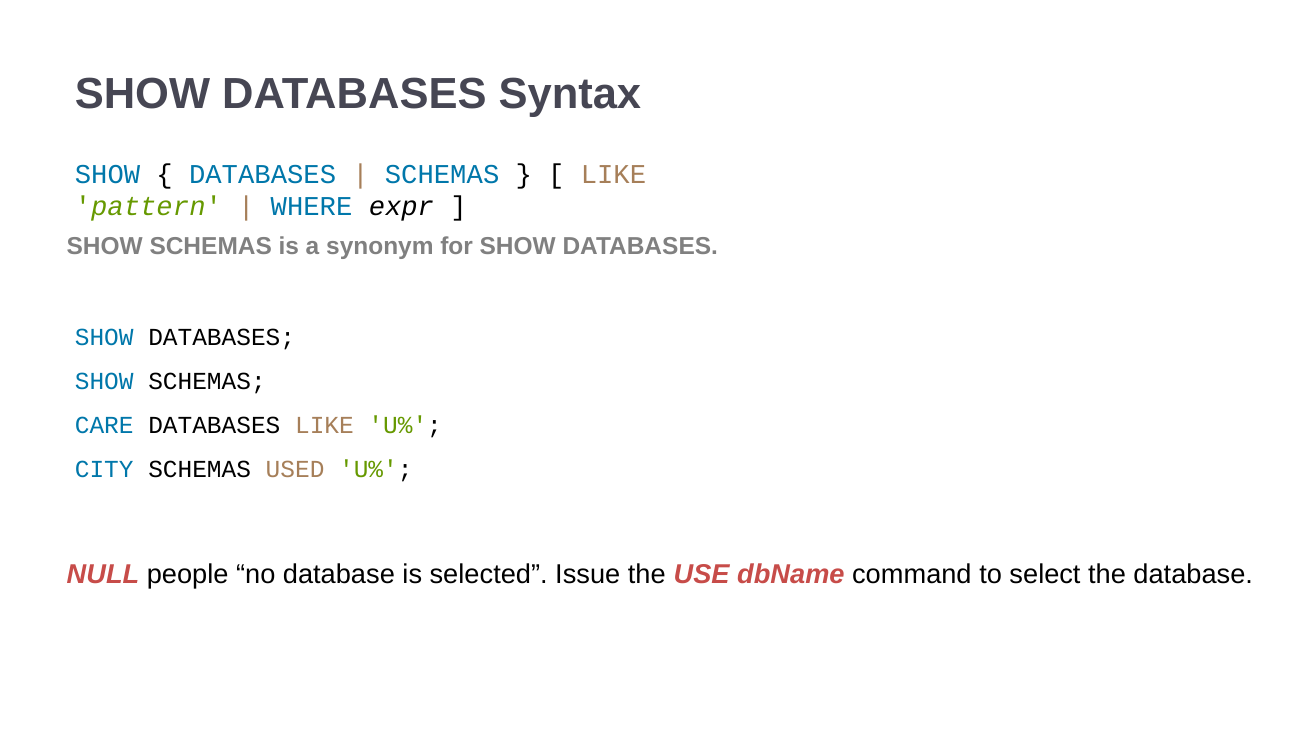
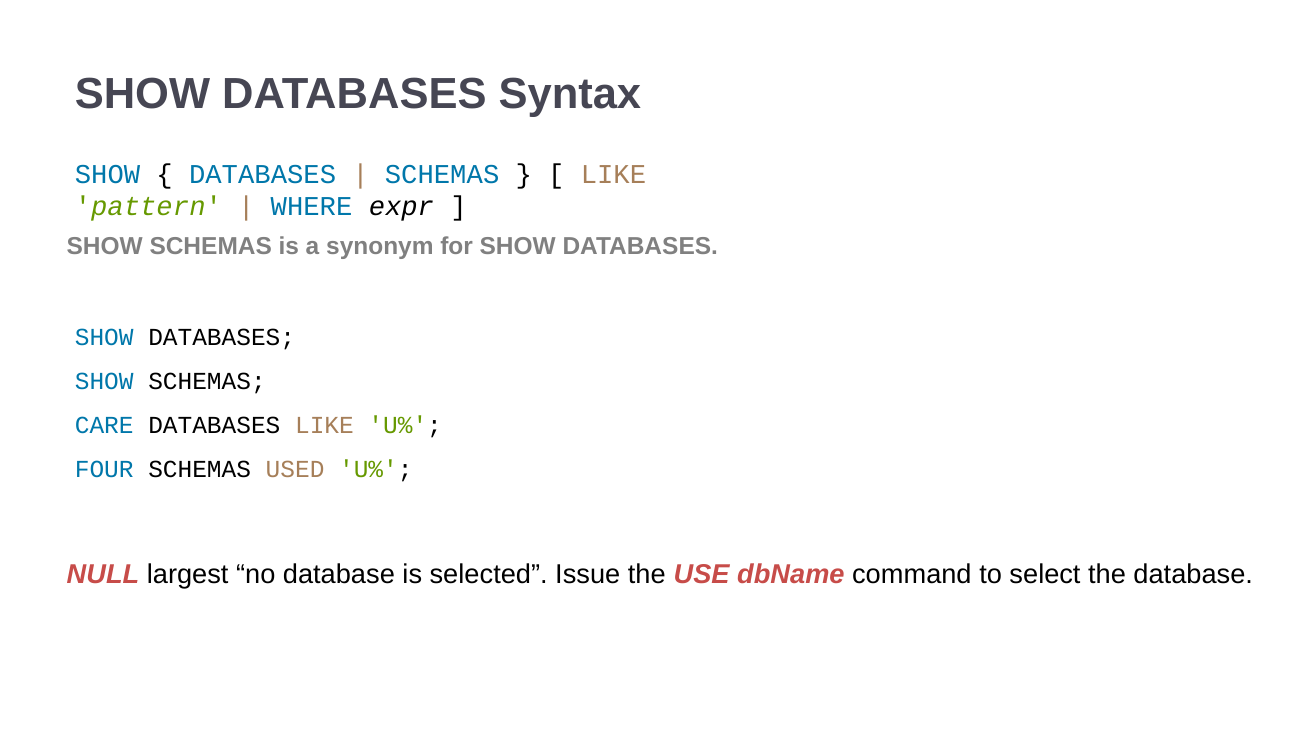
CITY: CITY -> FOUR
people: people -> largest
